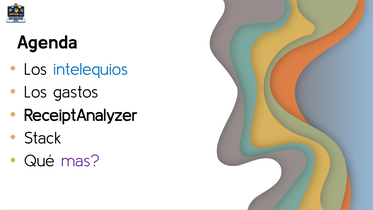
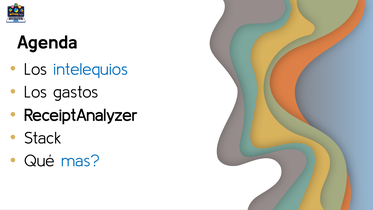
mas colour: purple -> blue
